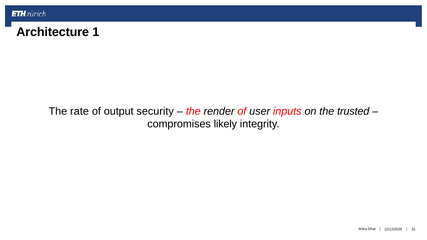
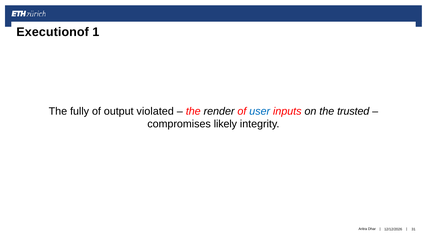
Architecture: Architecture -> Executionof
rate: rate -> fully
security: security -> violated
user colour: black -> blue
